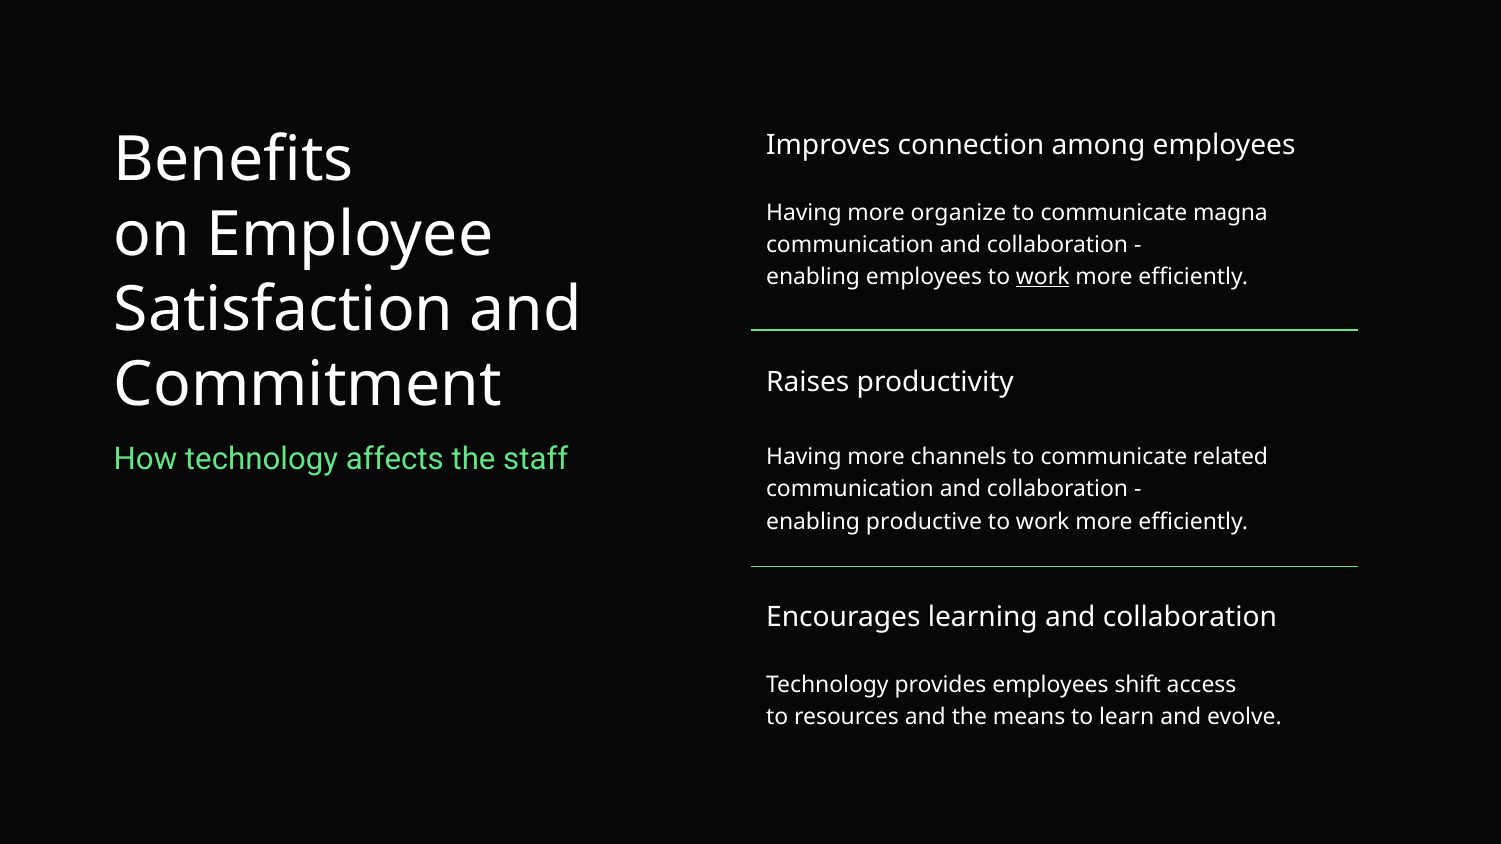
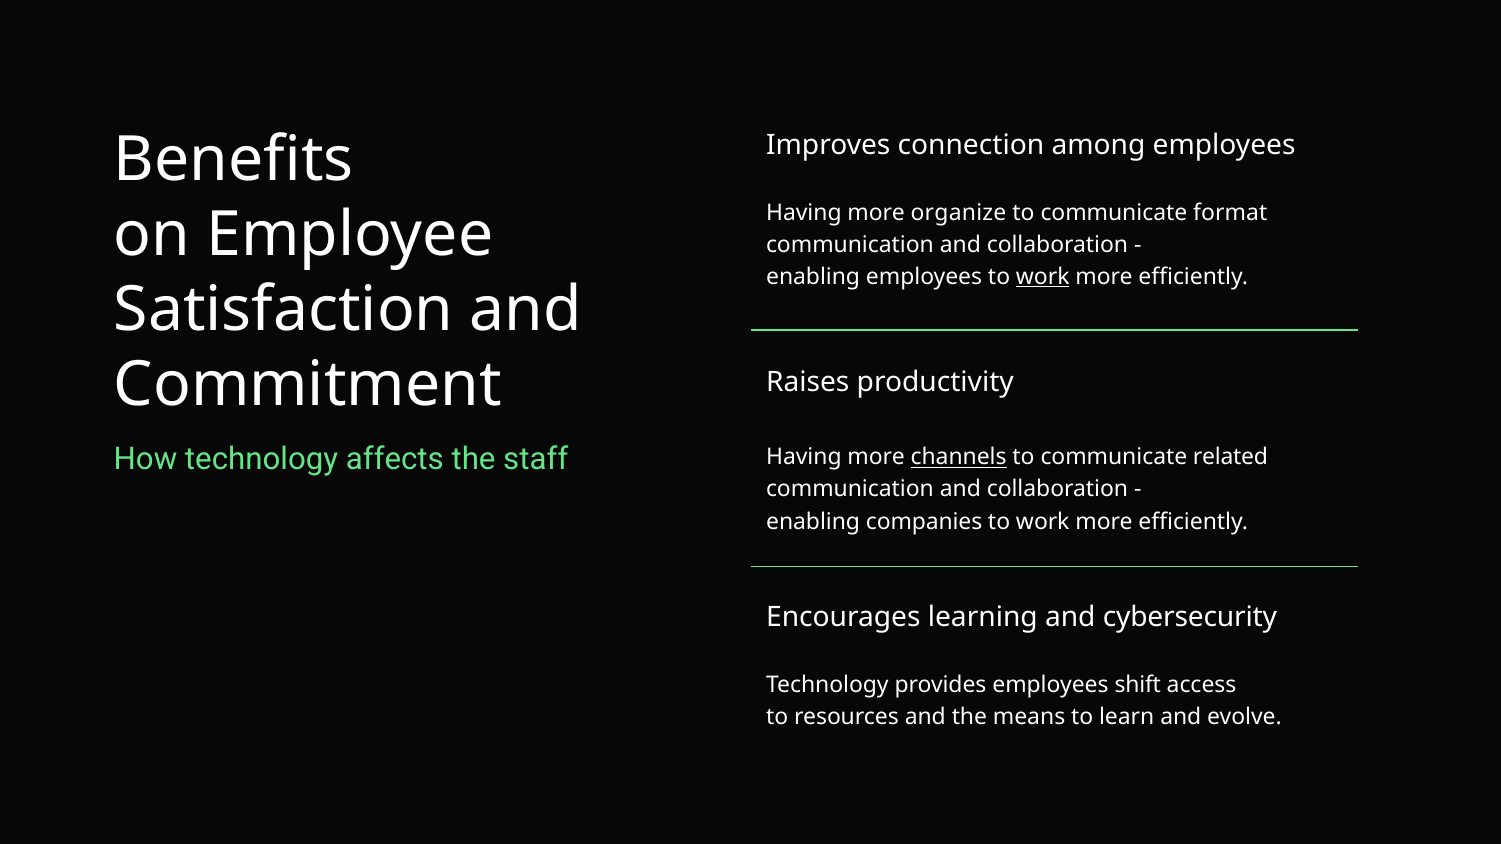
magna: magna -> format
channels underline: none -> present
productive: productive -> companies
learning and collaboration: collaboration -> cybersecurity
